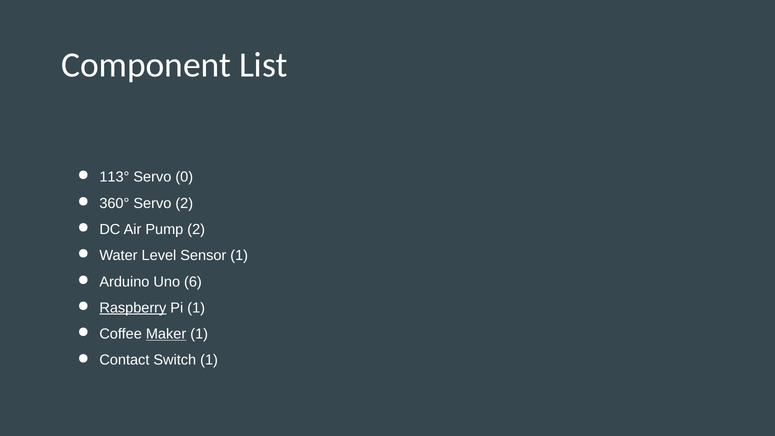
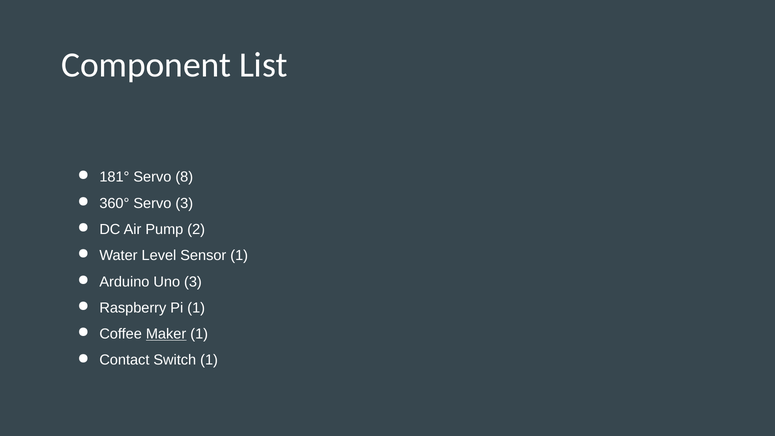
113°: 113° -> 181°
0: 0 -> 8
Servo 2: 2 -> 3
Uno 6: 6 -> 3
Raspberry underline: present -> none
